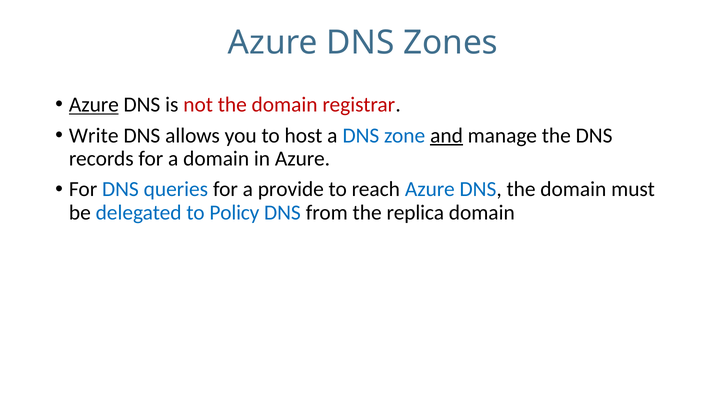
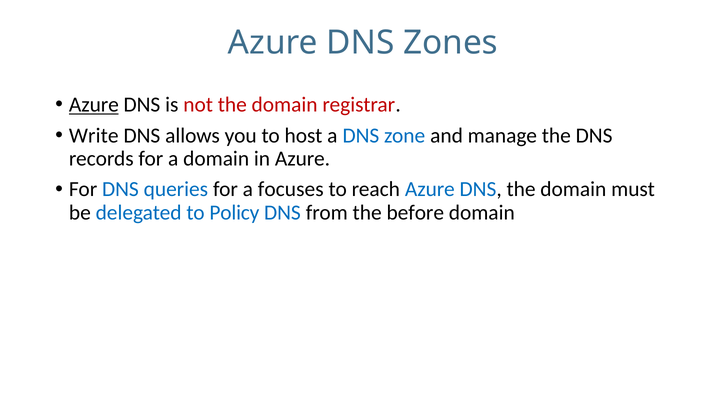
and underline: present -> none
provide: provide -> focuses
replica: replica -> before
